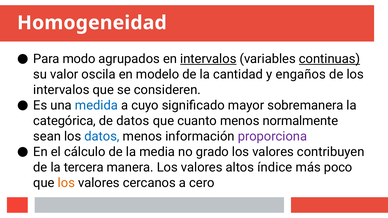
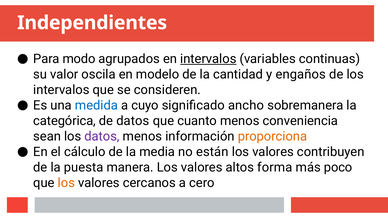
Homogeneidad: Homogeneidad -> Independientes
continuas underline: present -> none
mayor: mayor -> ancho
normalmente: normalmente -> conveniencia
datos at (102, 136) colour: blue -> purple
proporciona colour: purple -> orange
grado: grado -> están
tercera: tercera -> puesta
índice: índice -> forma
